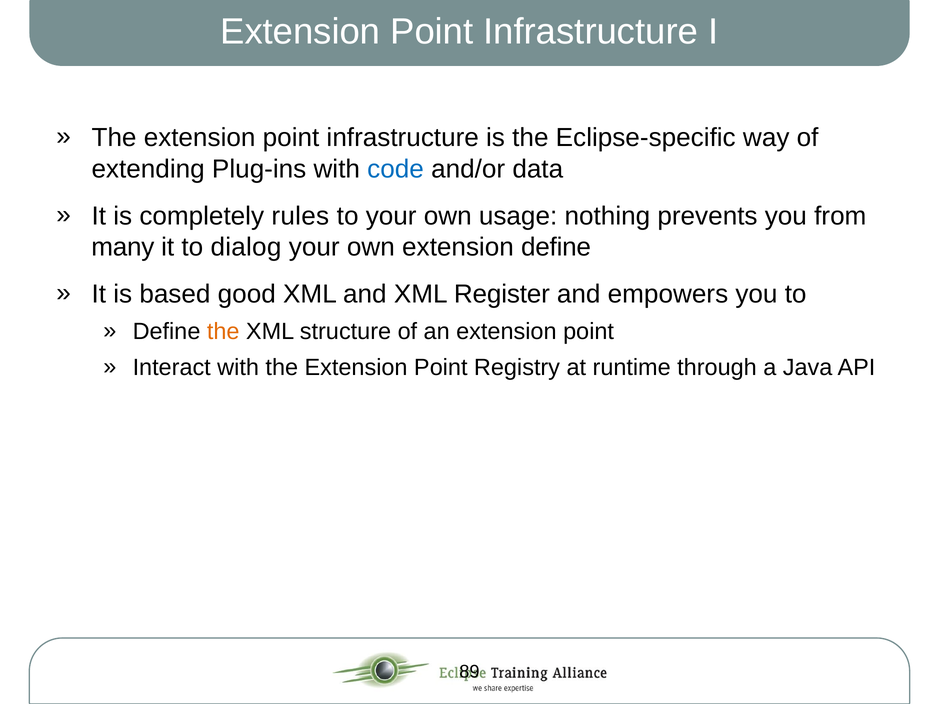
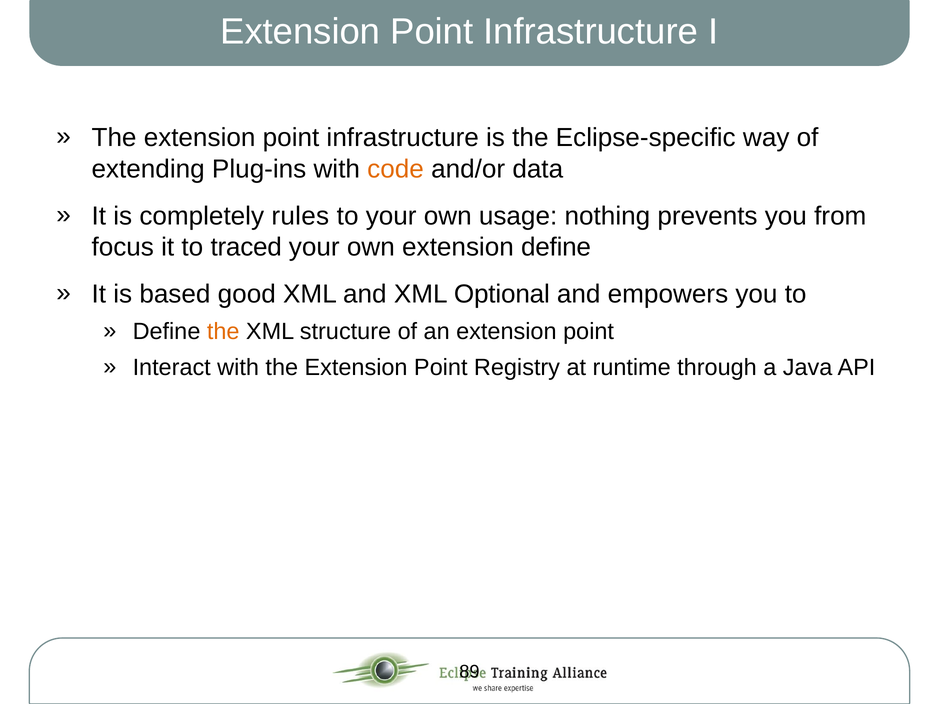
code colour: blue -> orange
many: many -> focus
dialog: dialog -> traced
Register: Register -> Optional
